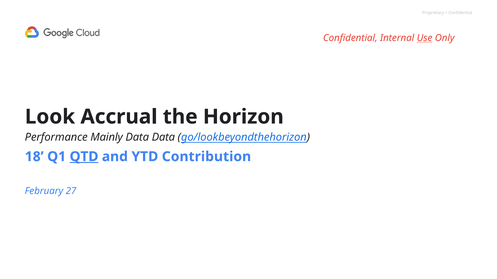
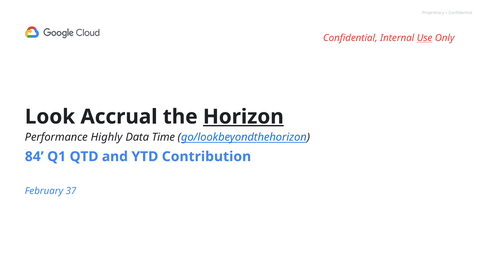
Horizon underline: none -> present
Mainly: Mainly -> Highly
Data Data: Data -> Time
18: 18 -> 84
QTD underline: present -> none
27: 27 -> 37
